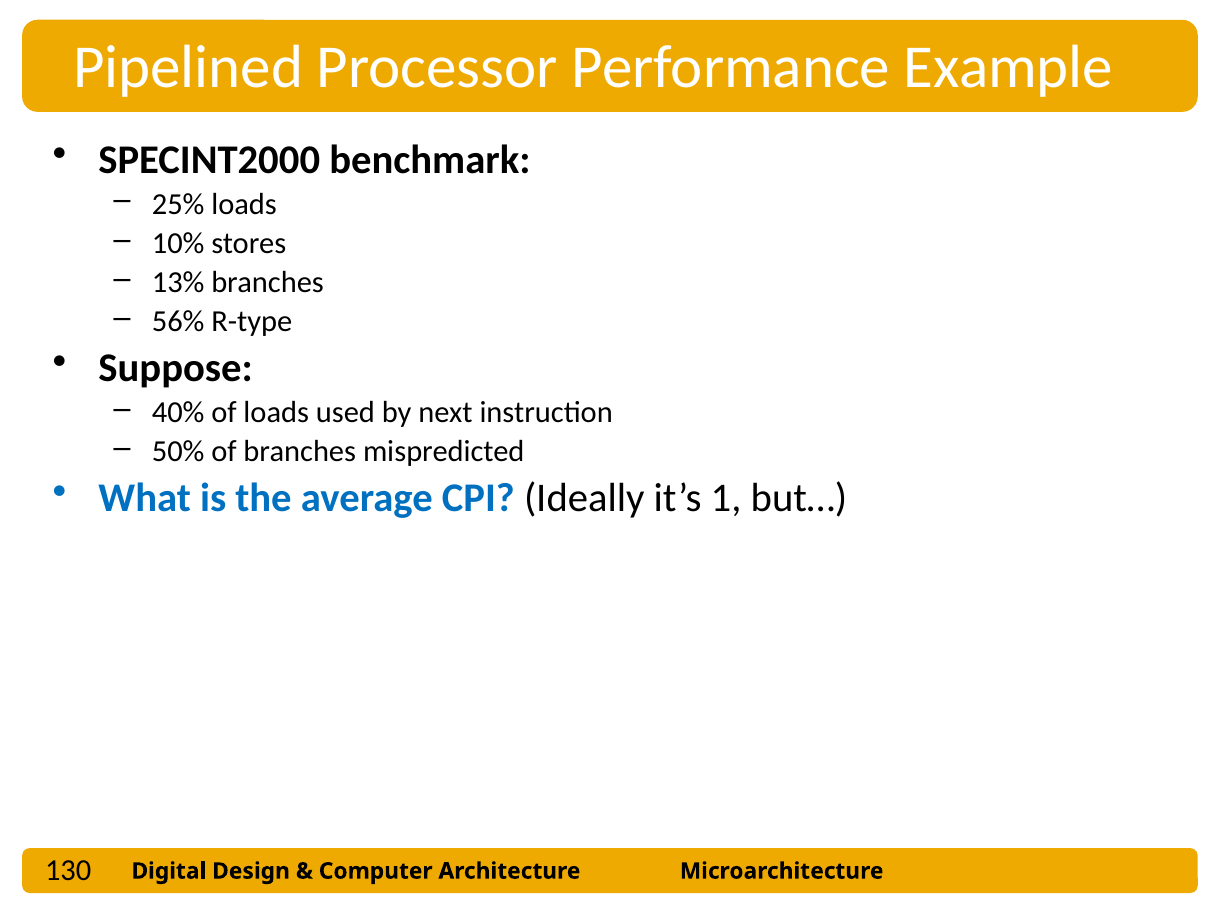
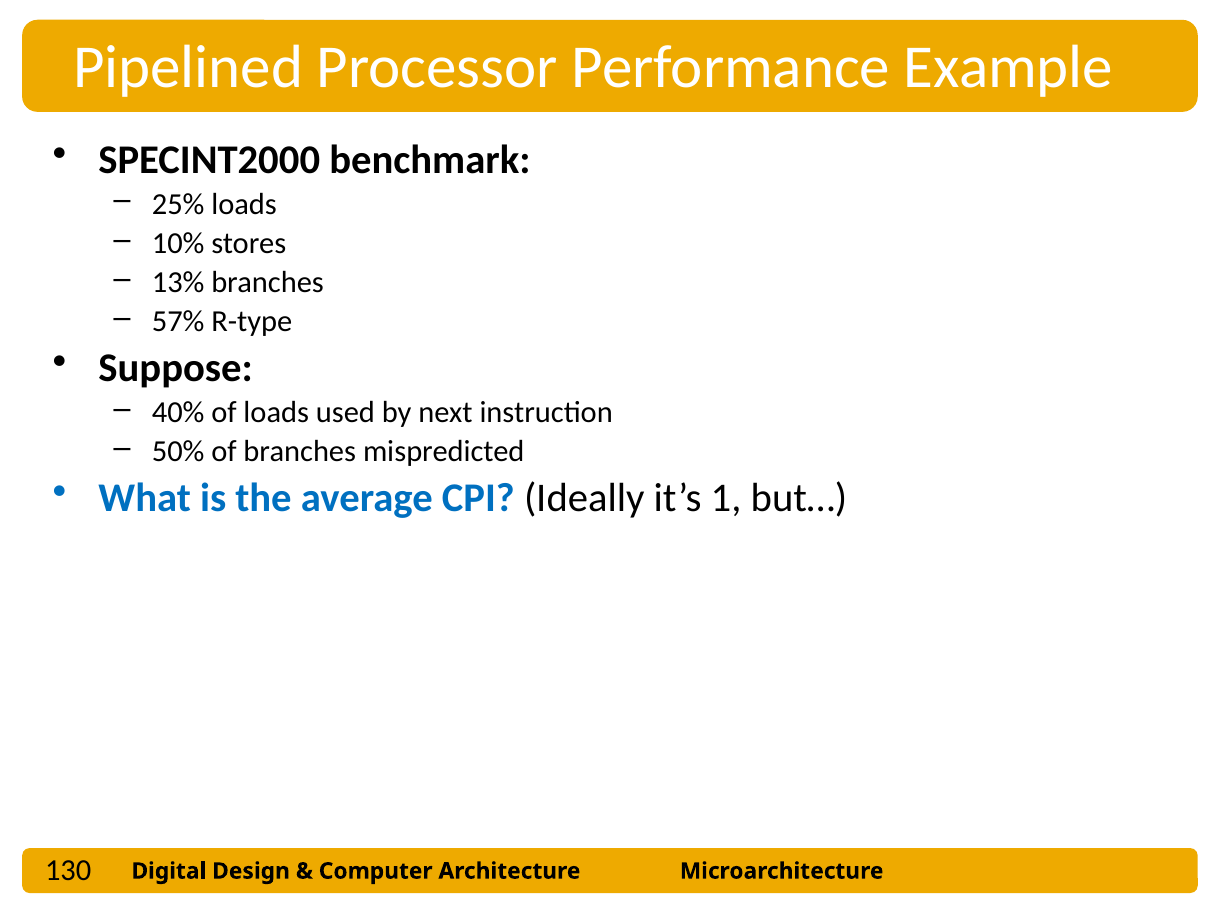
56%: 56% -> 57%
